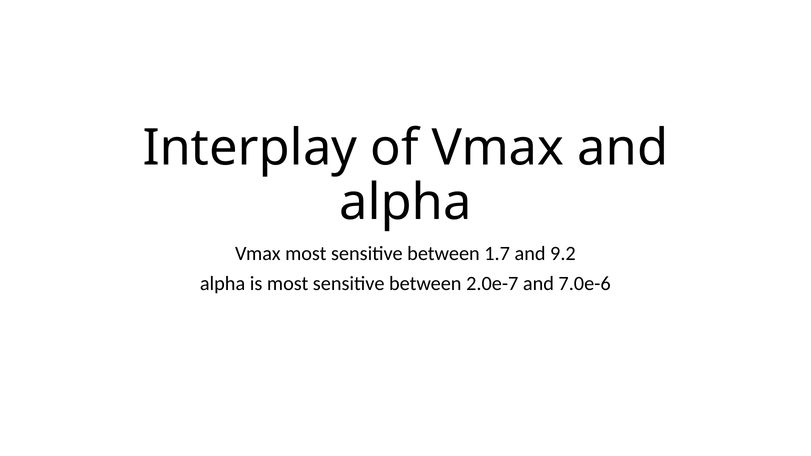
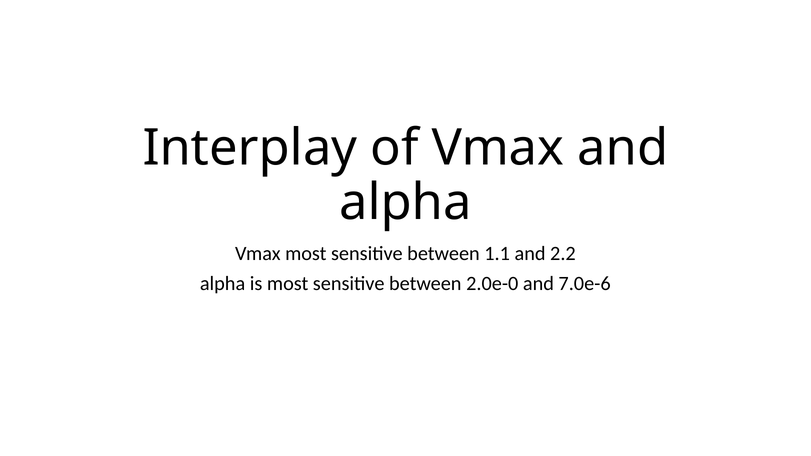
1.7: 1.7 -> 1.1
9.2: 9.2 -> 2.2
2.0e-7: 2.0e-7 -> 2.0e-0
